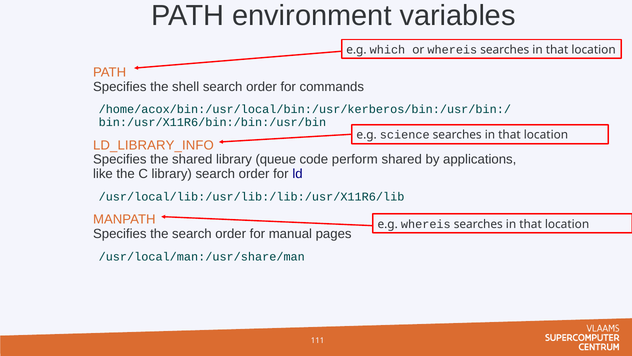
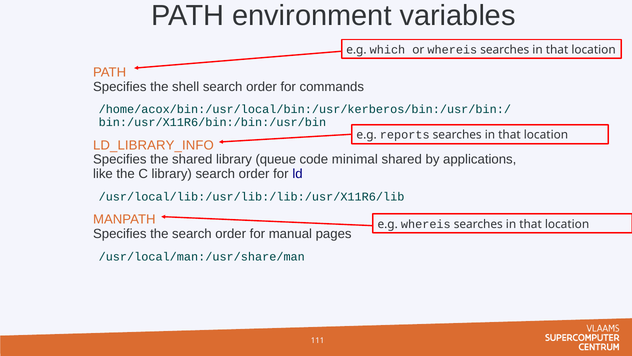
science: science -> reports
perform: perform -> minimal
